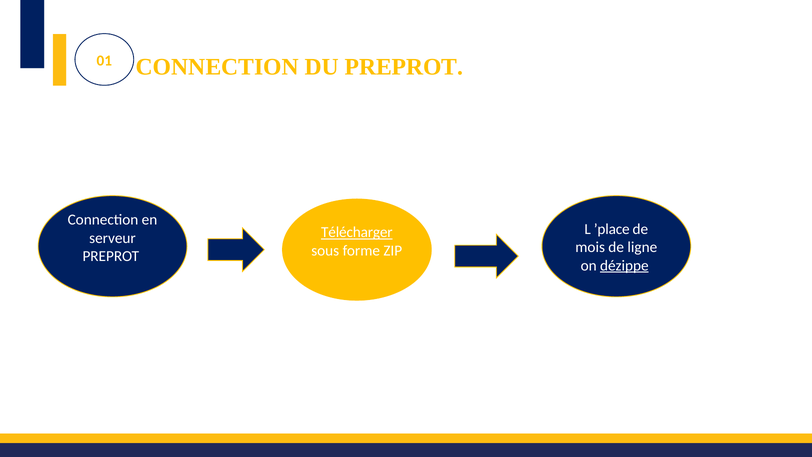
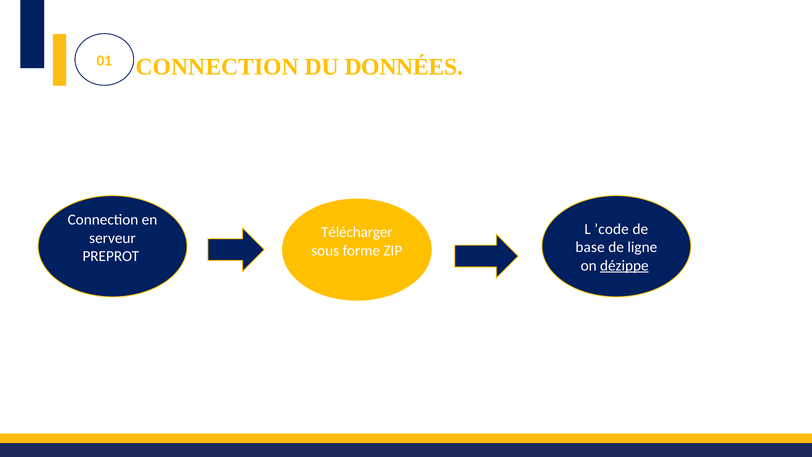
DU PREPROT: PREPROT -> DONNÉES
’place: ’place -> ’code
Télécharger underline: present -> none
mois: mois -> base
